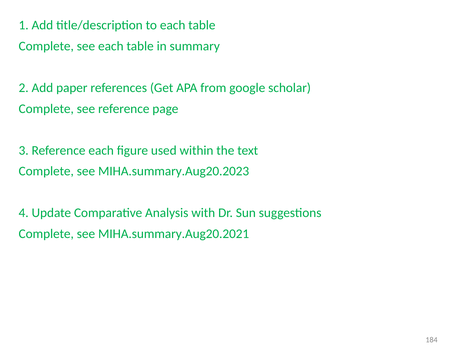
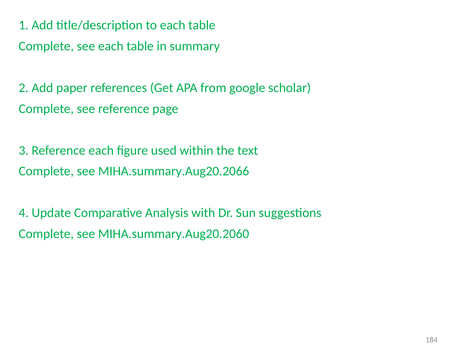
MIHA.summary.Aug20.2023: MIHA.summary.Aug20.2023 -> MIHA.summary.Aug20.2066
MIHA.summary.Aug20.2021: MIHA.summary.Aug20.2021 -> MIHA.summary.Aug20.2060
